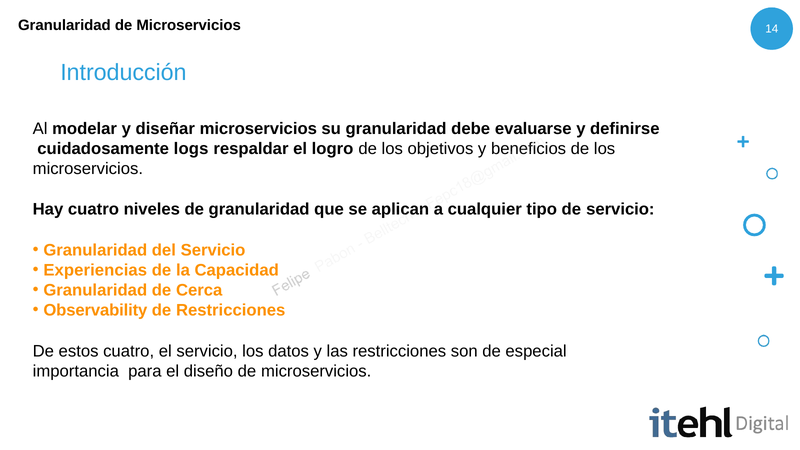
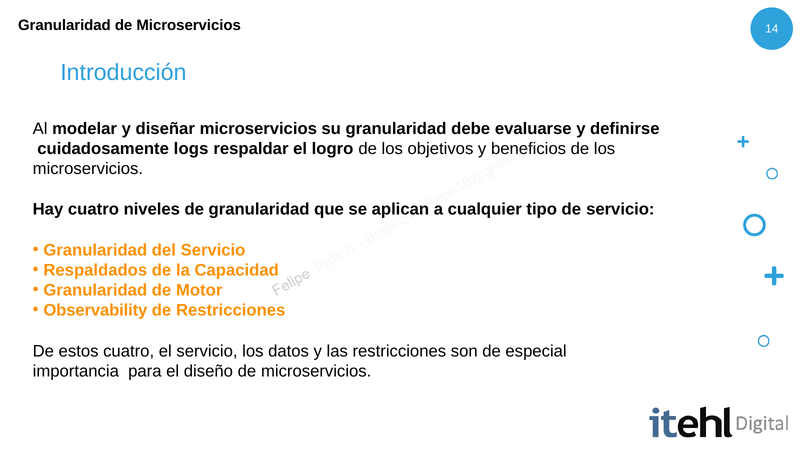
Experiencias: Experiencias -> Respaldados
Cerca: Cerca -> Motor
